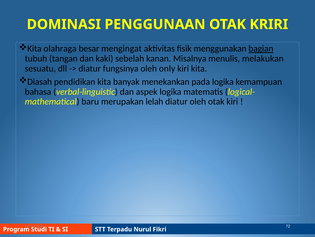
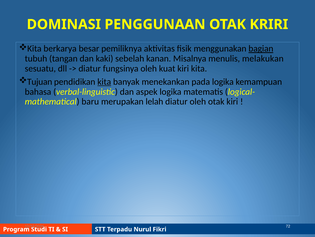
olahraga: olahraga -> berkarya
mengingat: mengingat -> pemiliknya
only: only -> kuat
Diasah: Diasah -> Tujuan
kita at (104, 82) underline: none -> present
